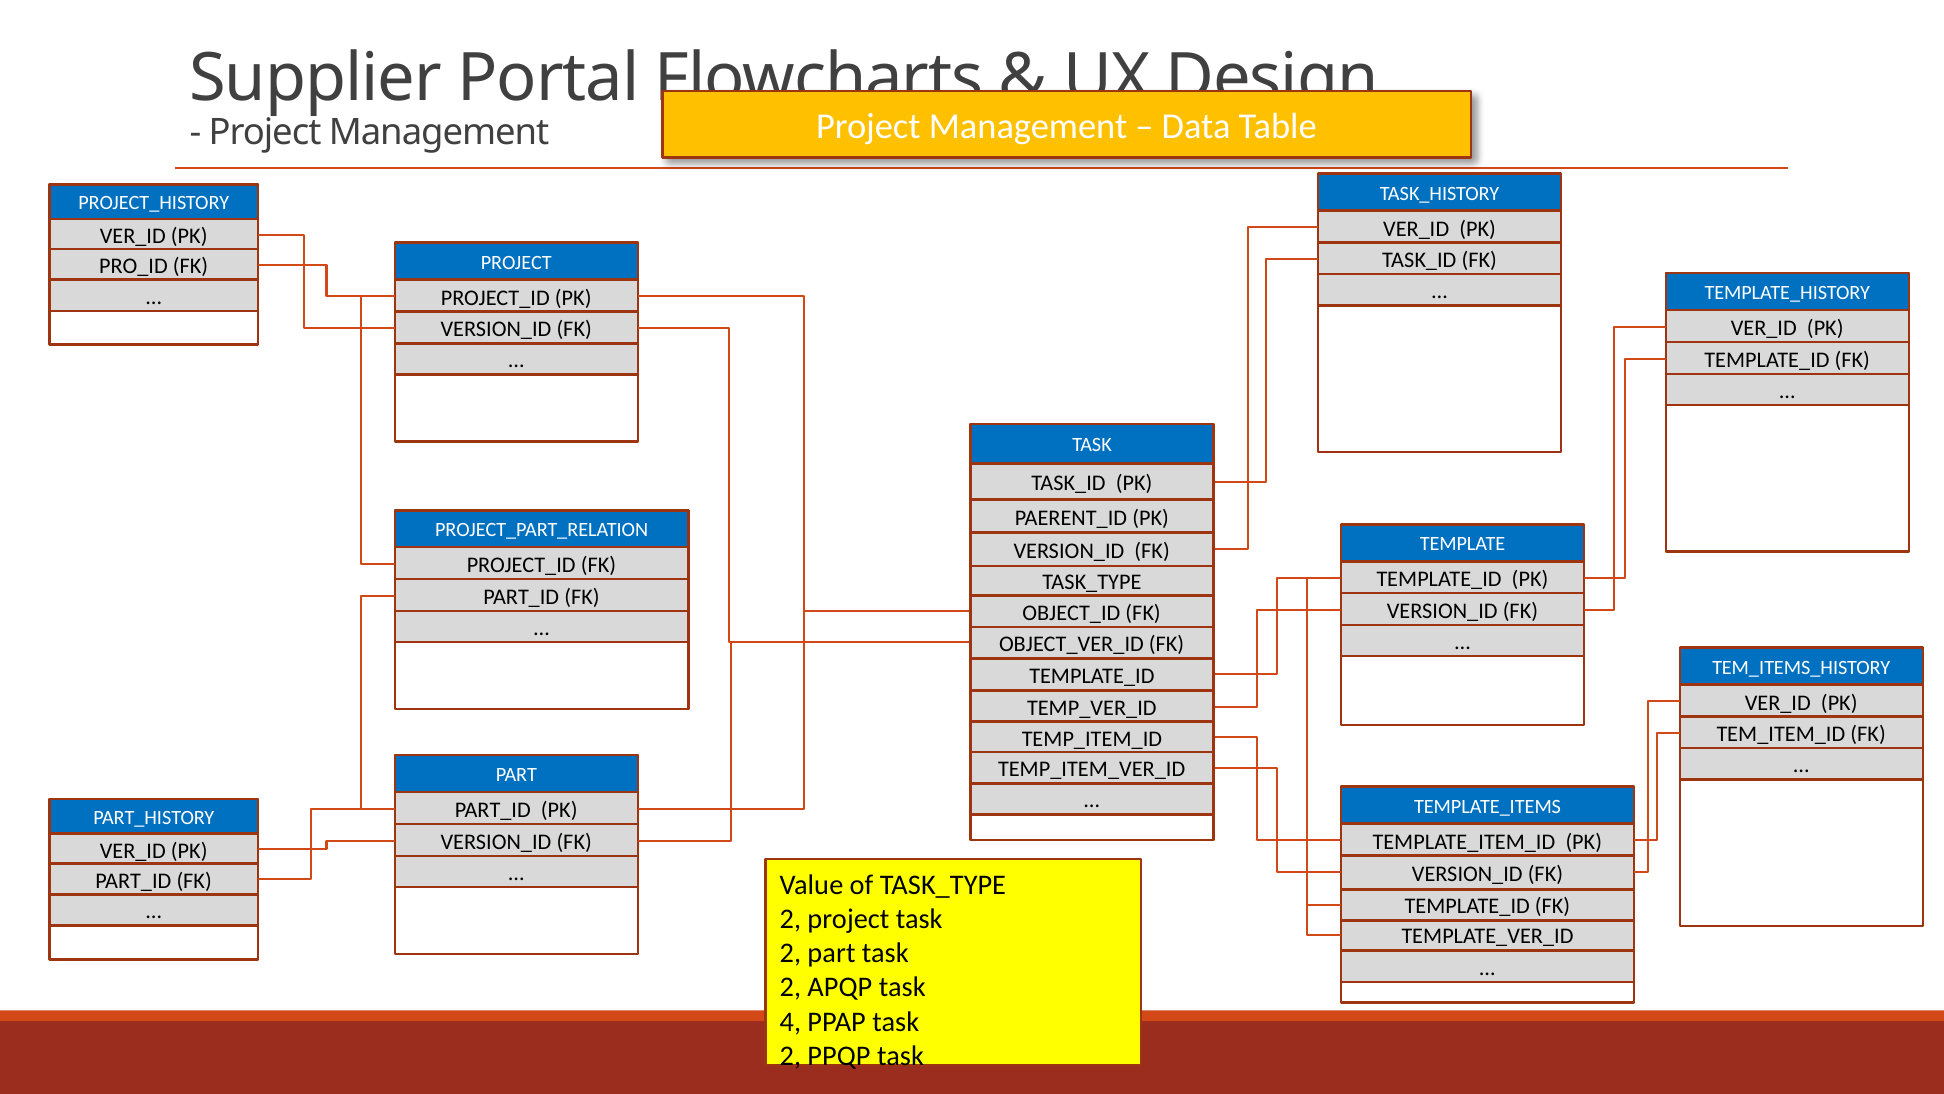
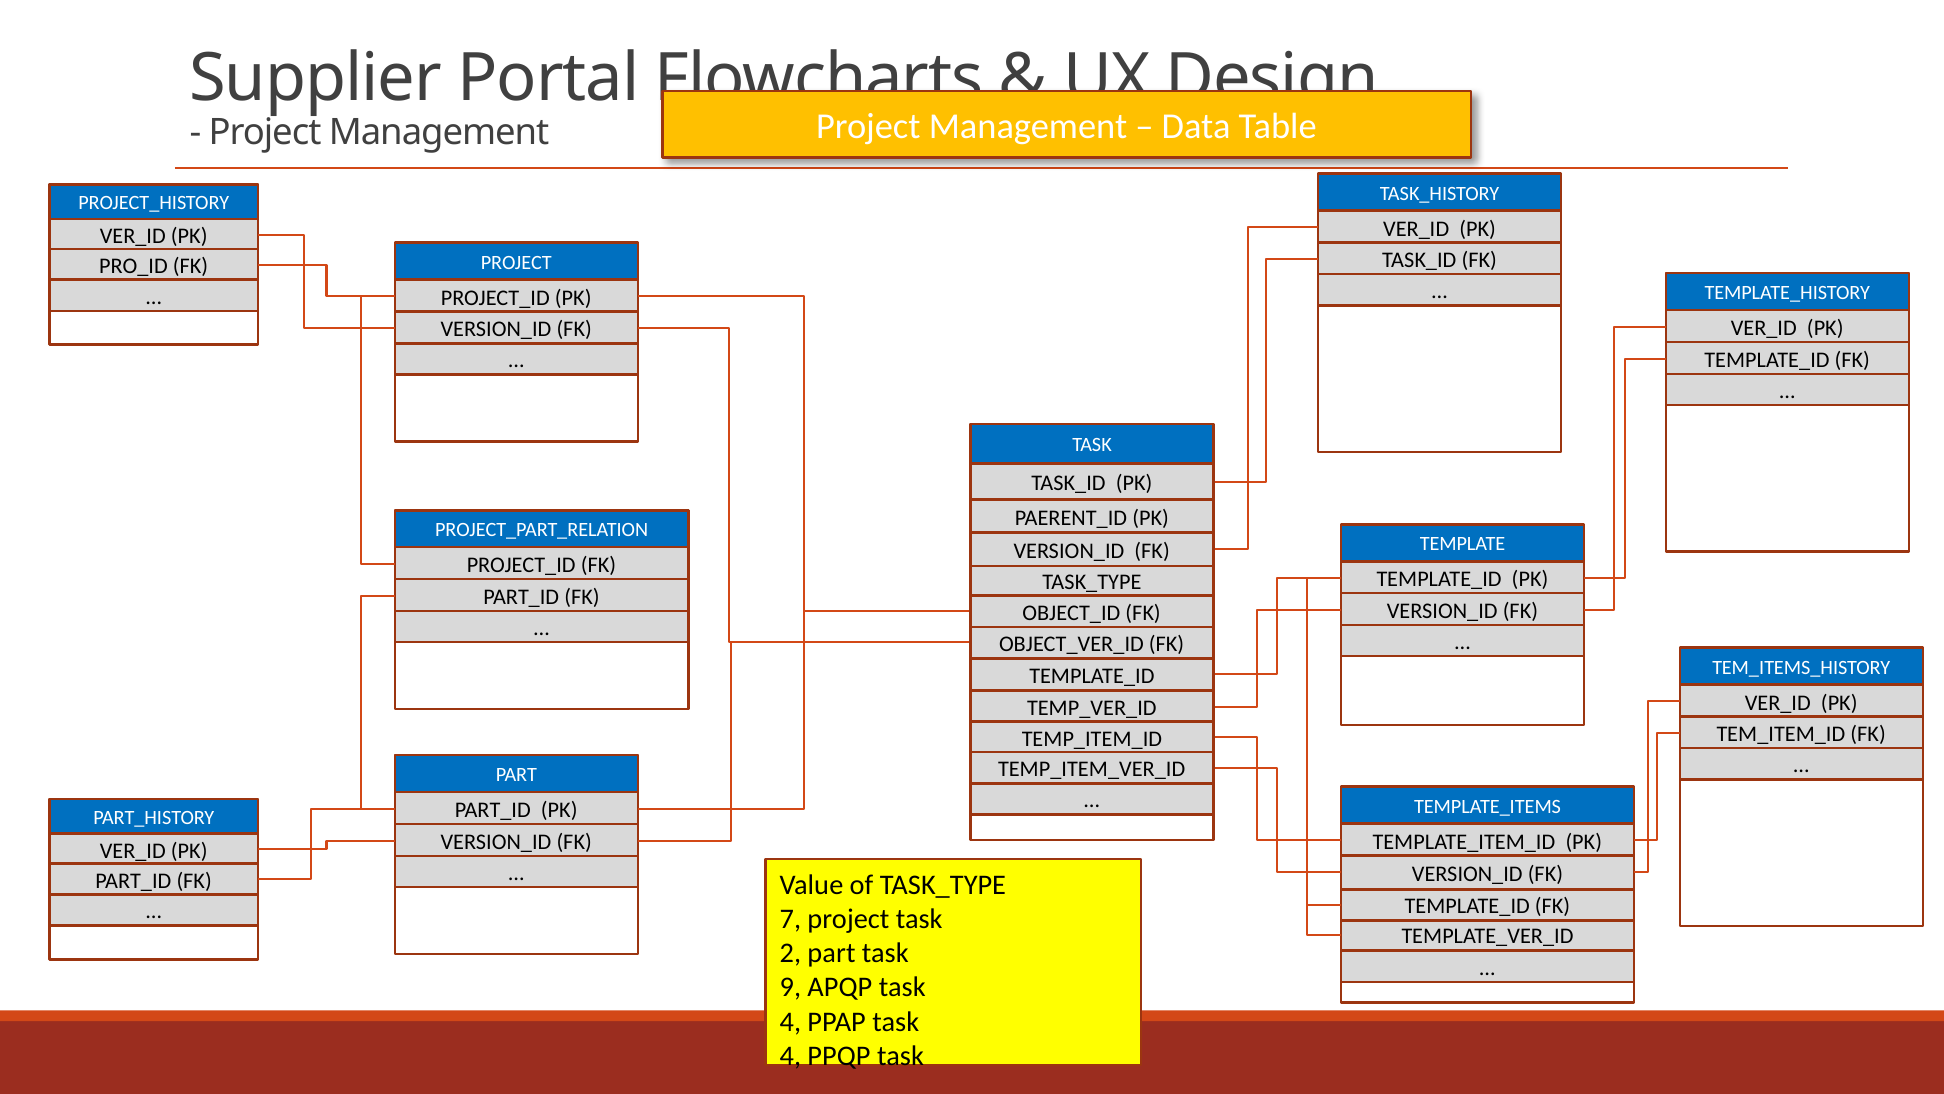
2 at (790, 919): 2 -> 7
2 at (790, 987): 2 -> 9
2 at (790, 1055): 2 -> 4
